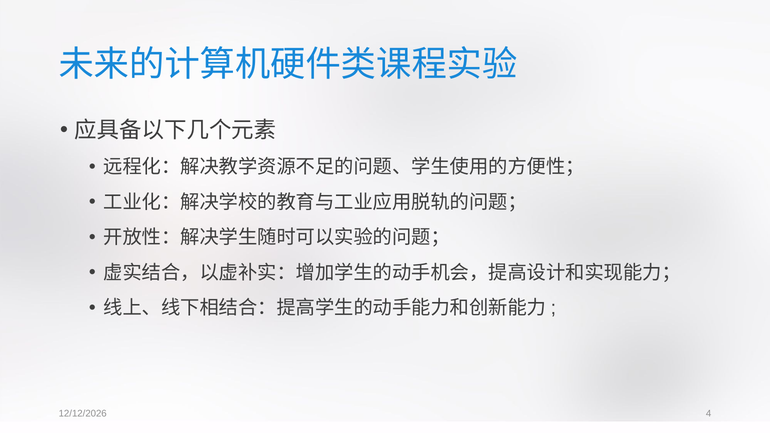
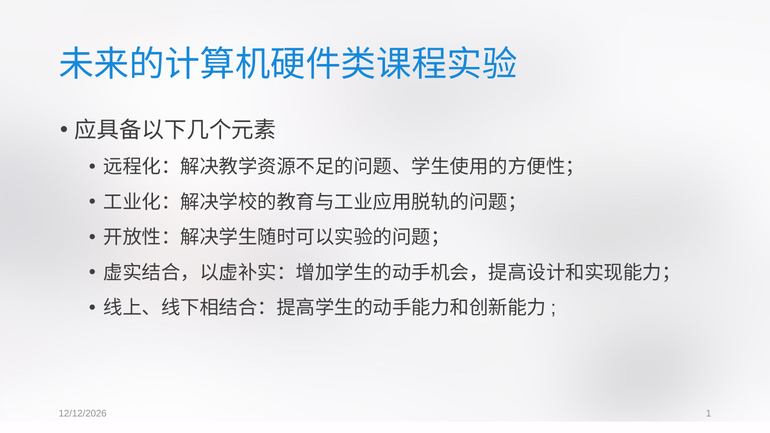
4: 4 -> 1
